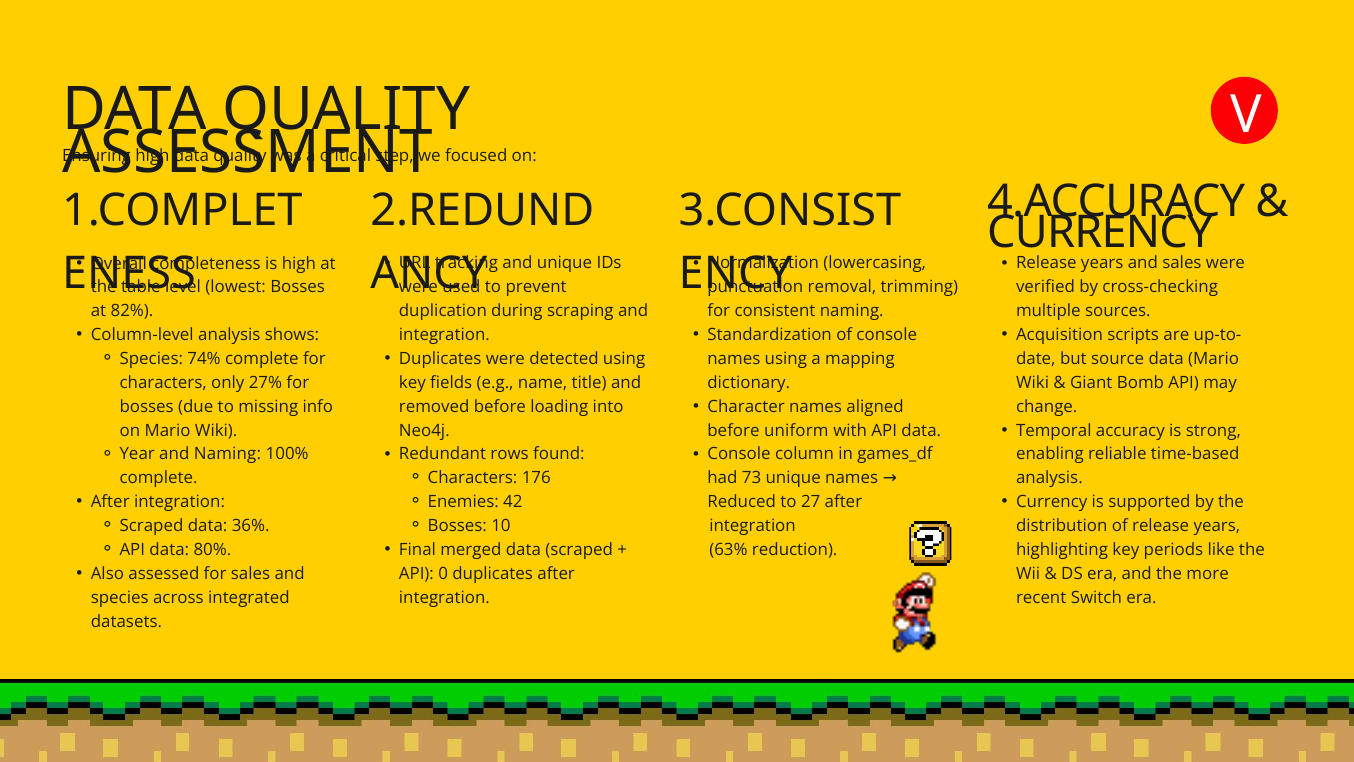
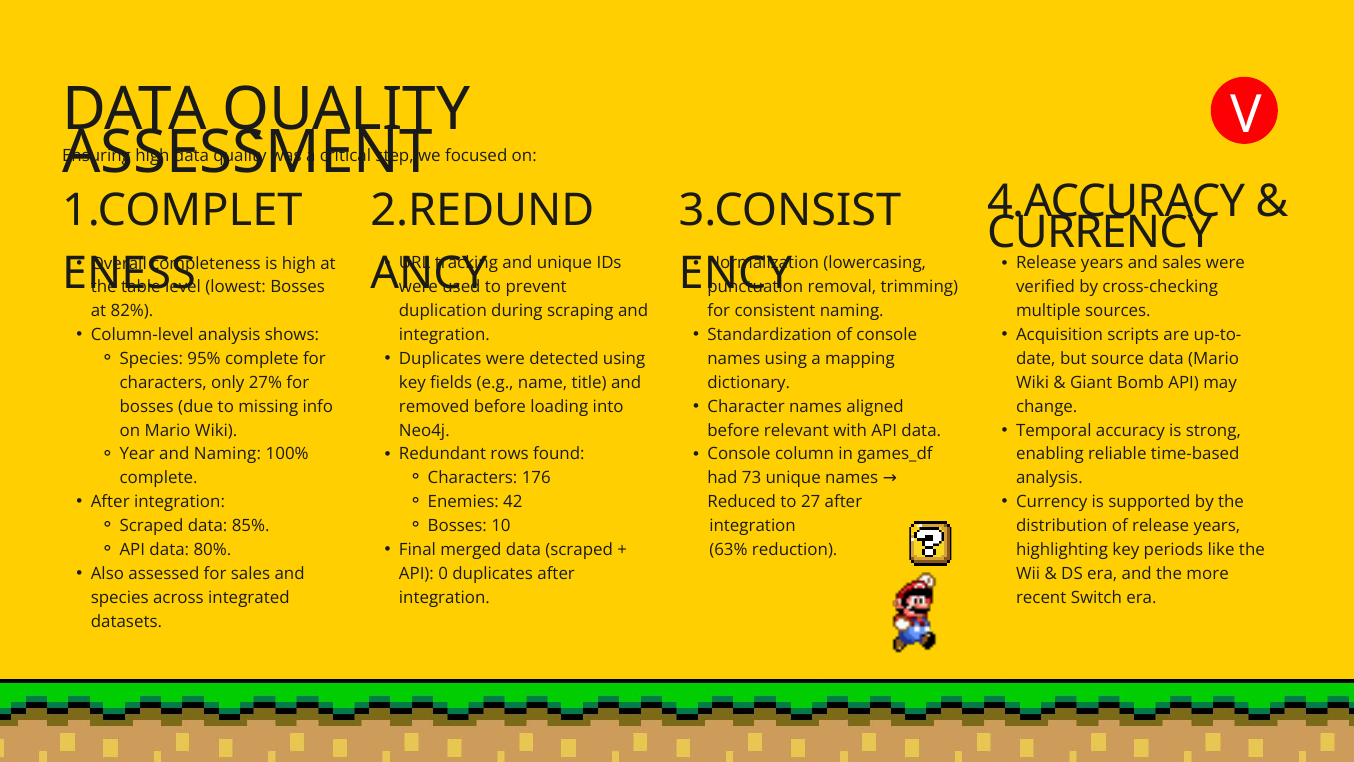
74%: 74% -> 95%
uniform: uniform -> relevant
36%: 36% -> 85%
